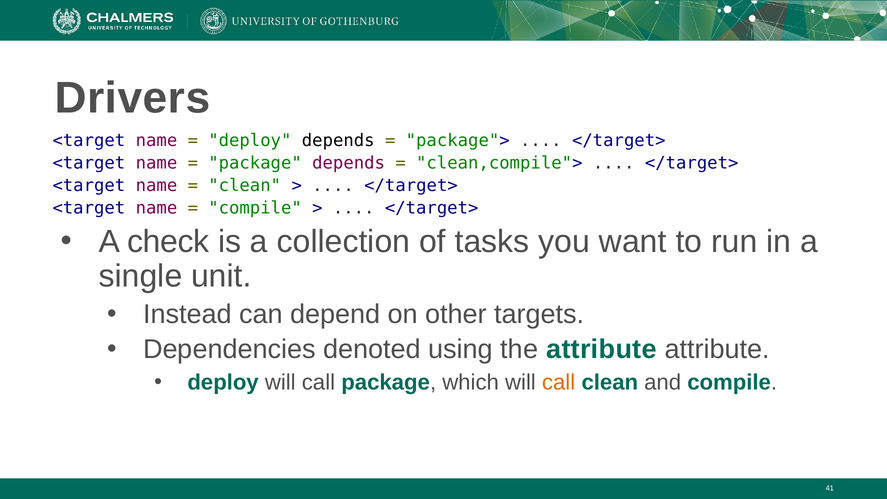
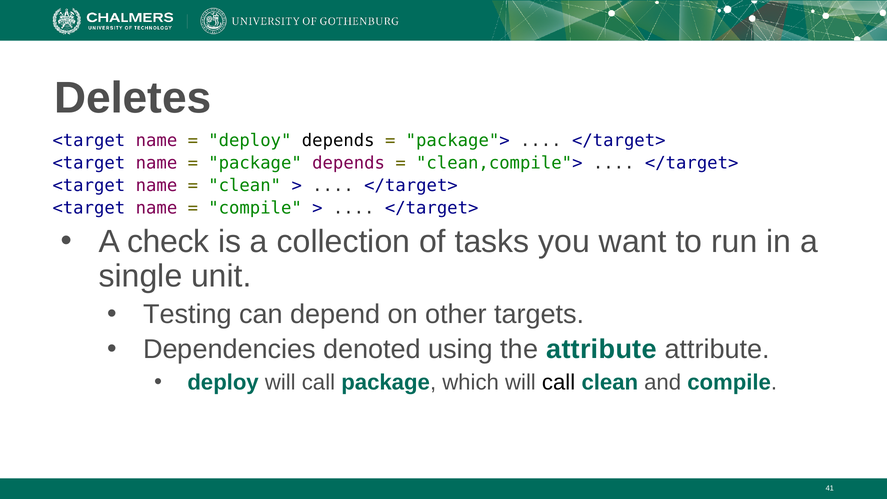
Drivers: Drivers -> Deletes
Instead: Instead -> Testing
call at (559, 382) colour: orange -> black
